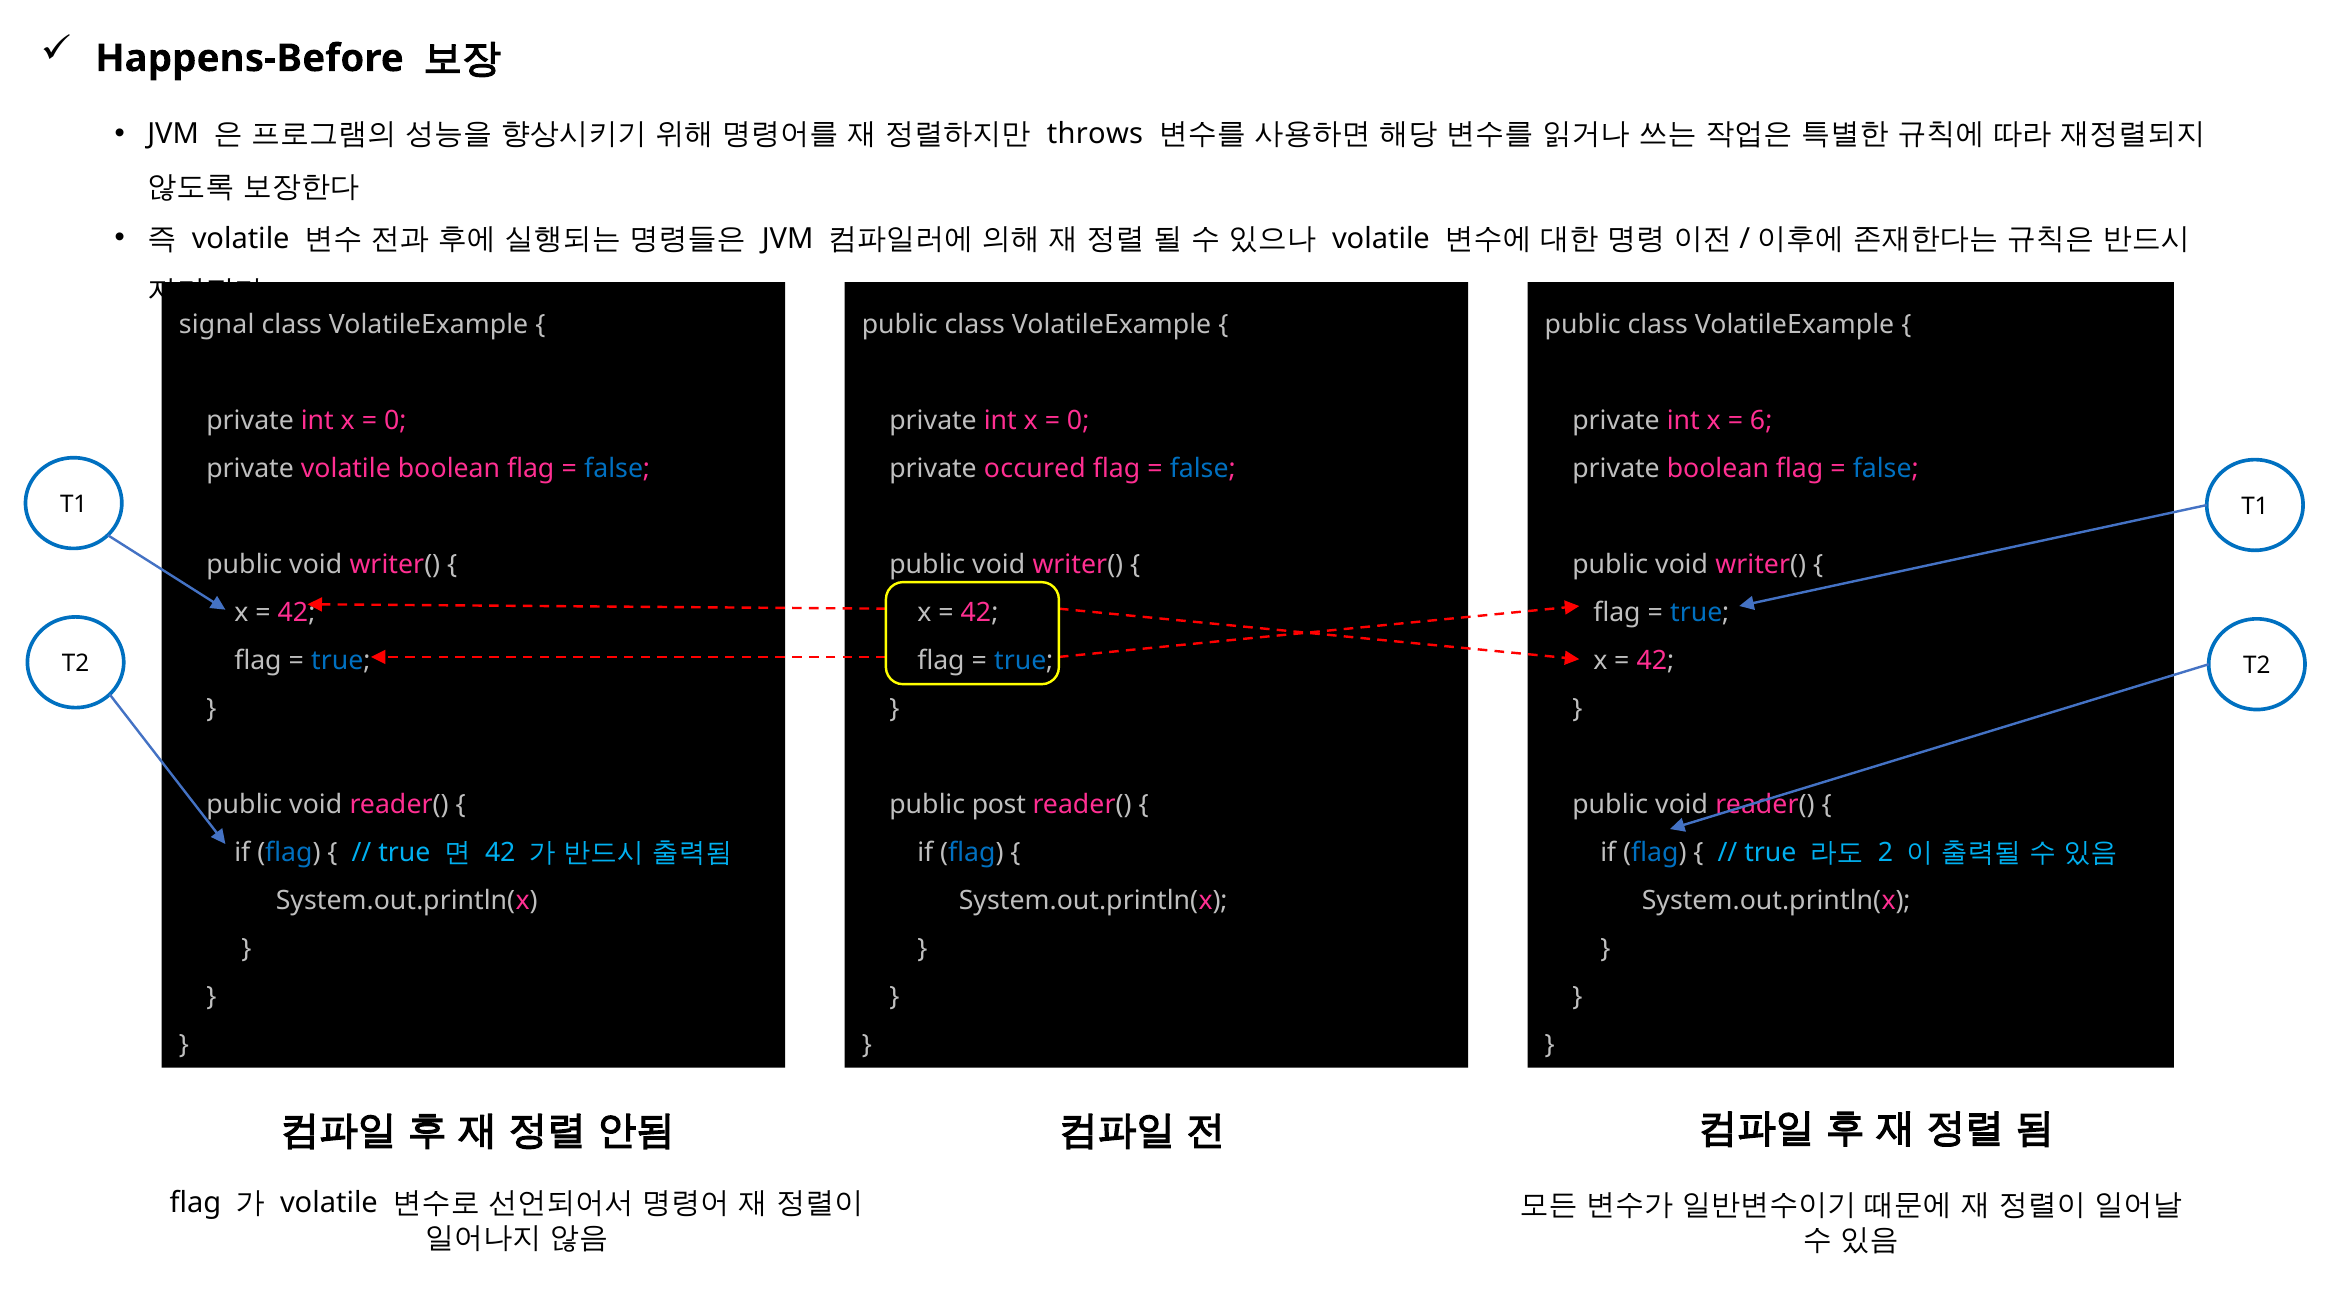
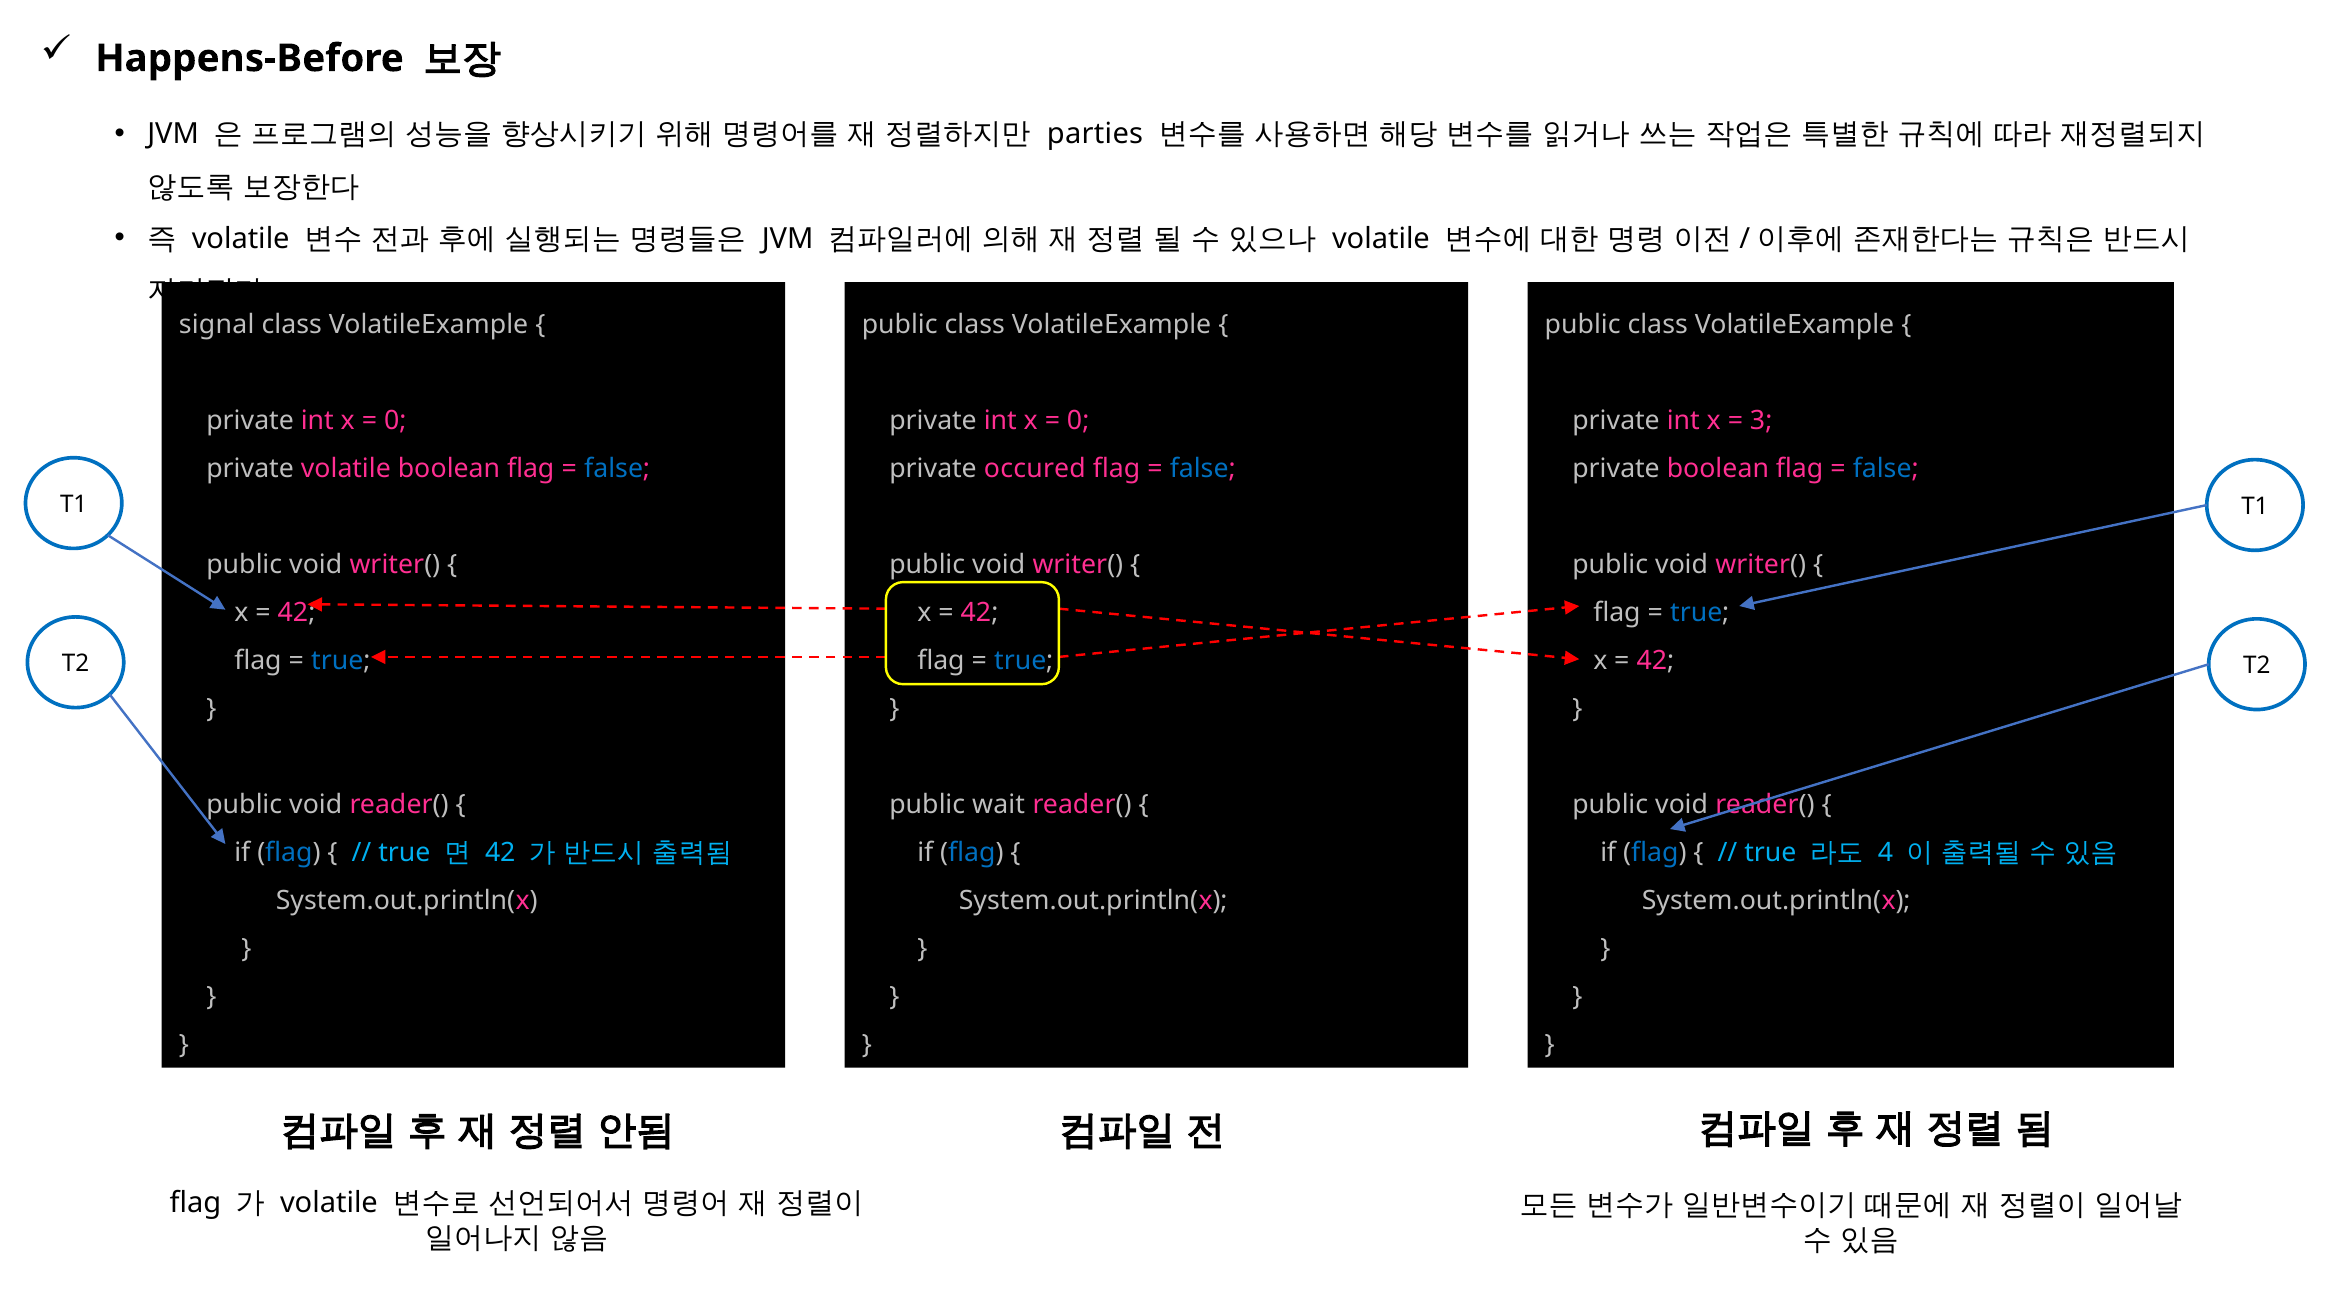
throws: throws -> parties
6: 6 -> 3
post: post -> wait
2: 2 -> 4
